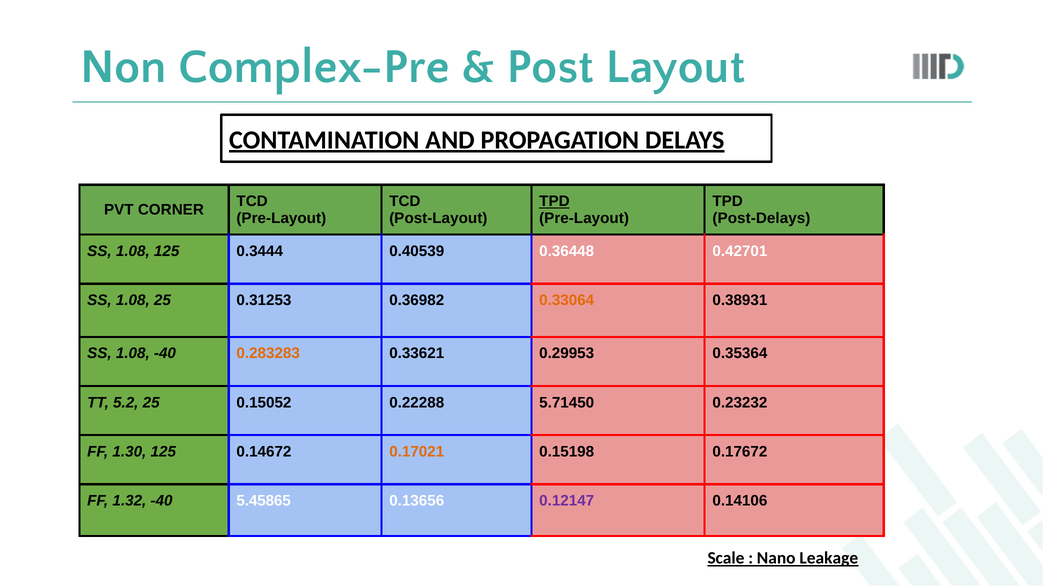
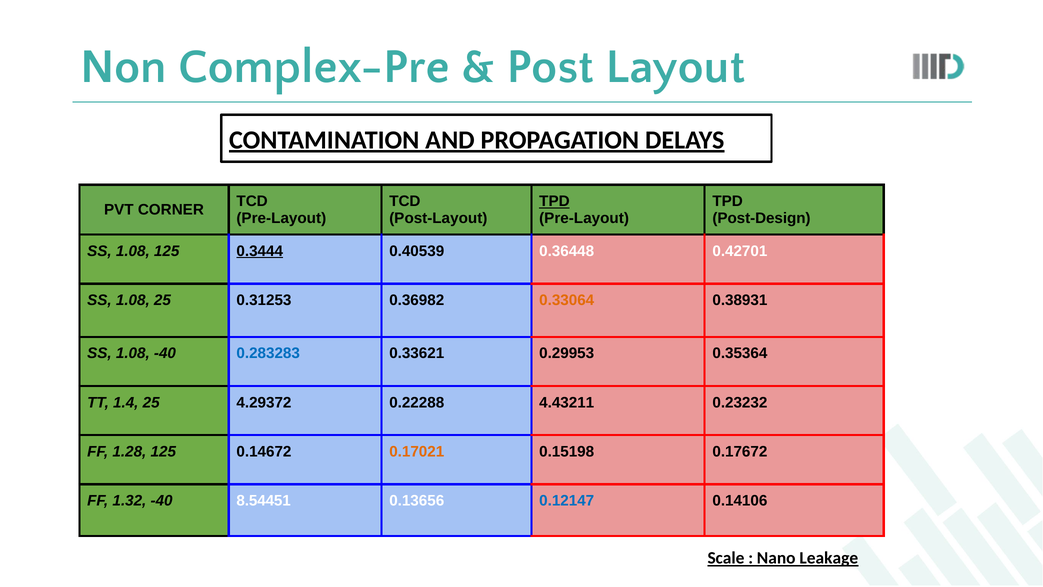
Post-Delays: Post-Delays -> Post-Design
0.3444 underline: none -> present
0.283283 colour: orange -> blue
5.2: 5.2 -> 1.4
0.15052: 0.15052 -> 4.29372
5.71450: 5.71450 -> 4.43211
1.30: 1.30 -> 1.28
5.45865: 5.45865 -> 8.54451
0.12147 colour: purple -> blue
